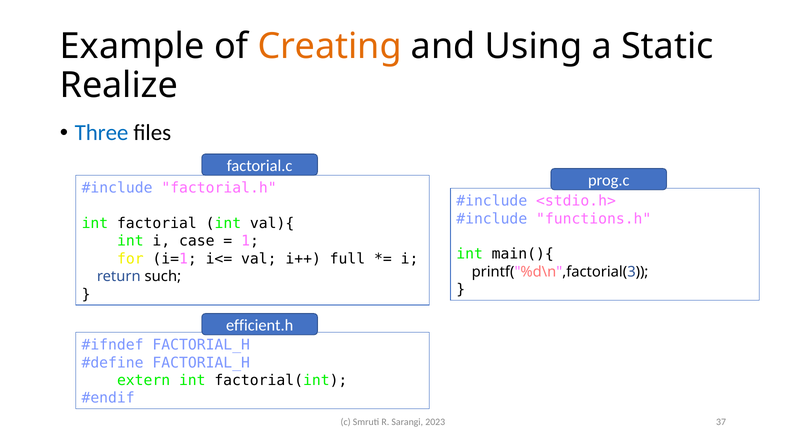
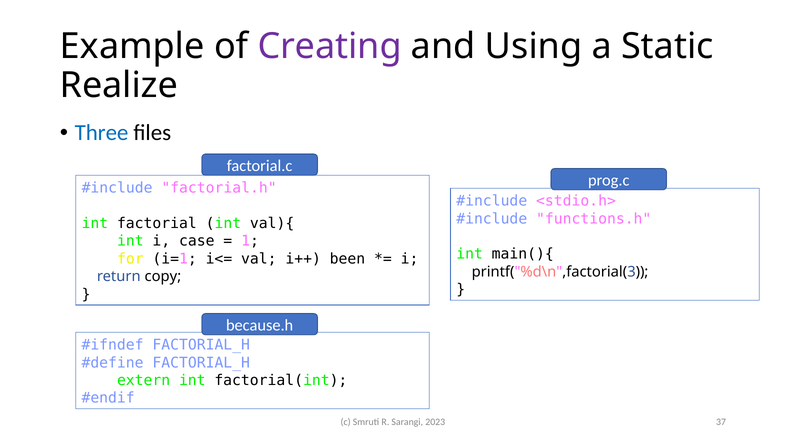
Creating colour: orange -> purple
full: full -> been
such: such -> copy
efficient.h: efficient.h -> because.h
